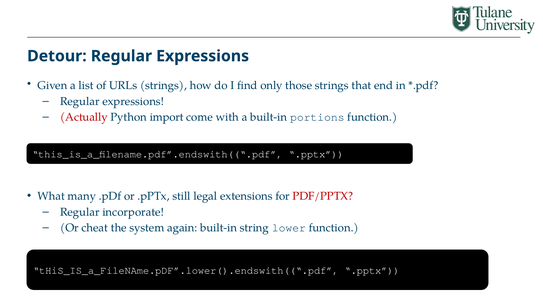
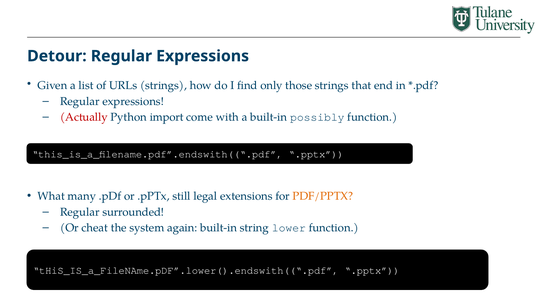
portions: portions -> possibly
PDF/PPTX colour: red -> orange
incorporate: incorporate -> surrounded
